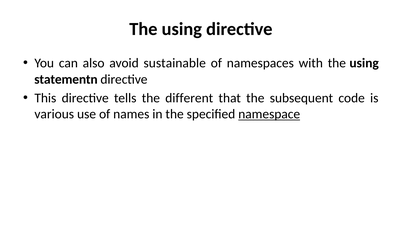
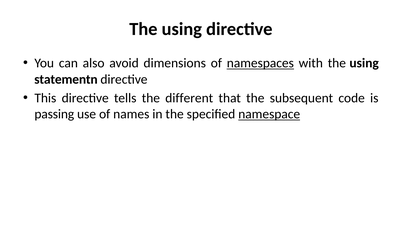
sustainable: sustainable -> dimensions
namespaces underline: none -> present
various: various -> passing
